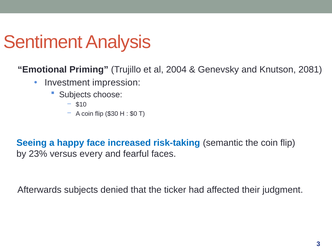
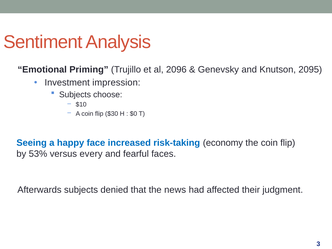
2004: 2004 -> 2096
2081: 2081 -> 2095
semantic: semantic -> economy
23%: 23% -> 53%
ticker: ticker -> news
